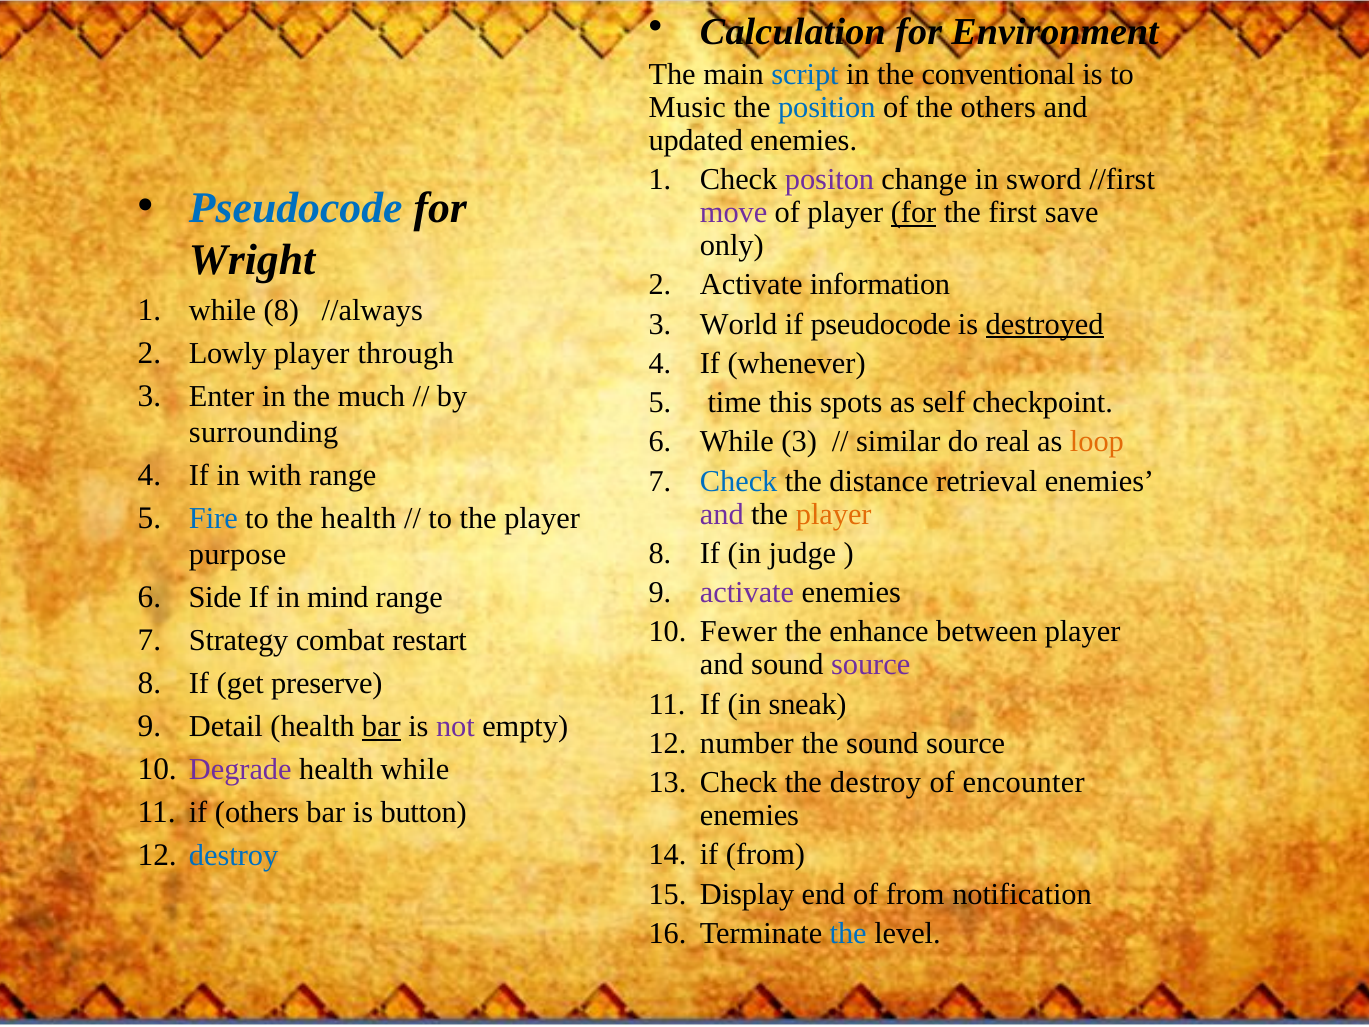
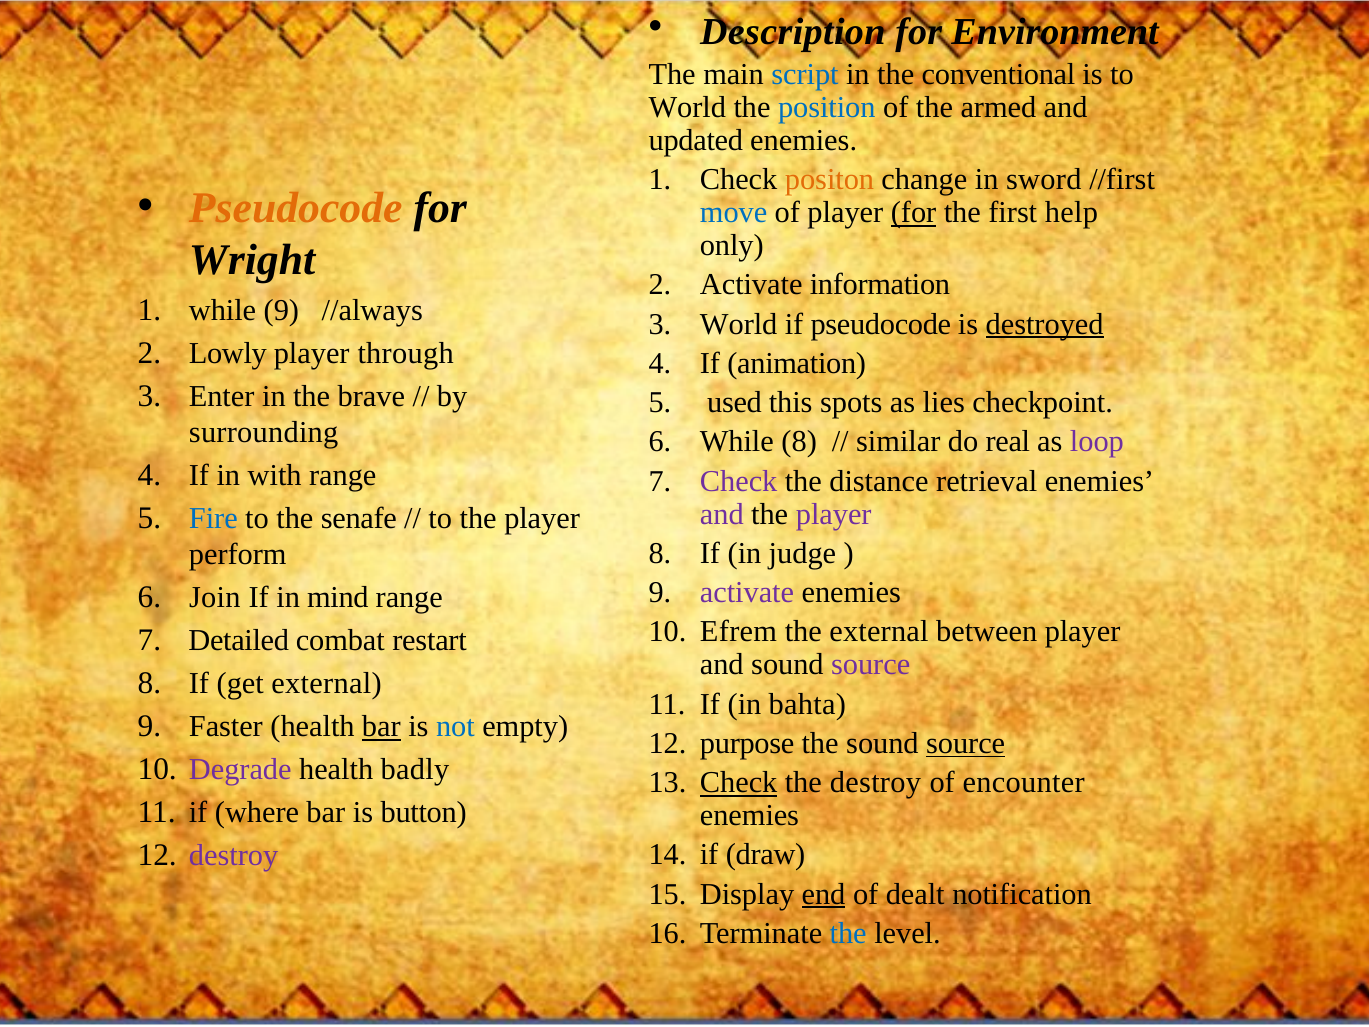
Calculation: Calculation -> Description
Music at (687, 108): Music -> World
the others: others -> armed
positon colour: purple -> orange
Pseudocode at (296, 208) colour: blue -> orange
move colour: purple -> blue
save: save -> help
while 8: 8 -> 9
whenever: whenever -> animation
much: much -> brave
time: time -> used
self: self -> lies
While 3: 3 -> 8
loop colour: orange -> purple
Check at (739, 481) colour: blue -> purple
player at (834, 514) colour: orange -> purple
the health: health -> senafe
purpose: purpose -> perform
Side: Side -> Join
Fewer: Fewer -> Efrem
the enhance: enhance -> external
Strategy: Strategy -> Detailed
get preserve: preserve -> external
sneak: sneak -> bahta
Detail: Detail -> Faster
not colour: purple -> blue
number: number -> purpose
source at (966, 743) underline: none -> present
health while: while -> badly
Check at (739, 782) underline: none -> present
if others: others -> where
destroy at (234, 856) colour: blue -> purple
if from: from -> draw
end underline: none -> present
of from: from -> dealt
